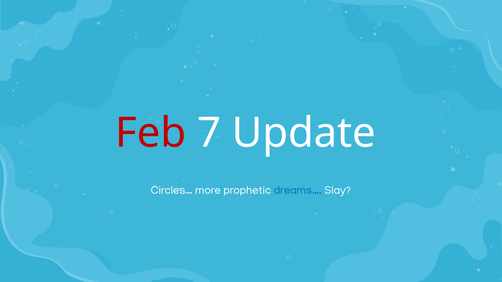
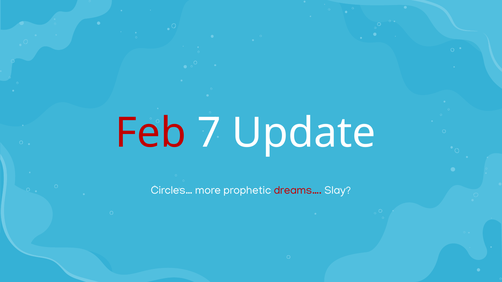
dreams… colour: blue -> red
